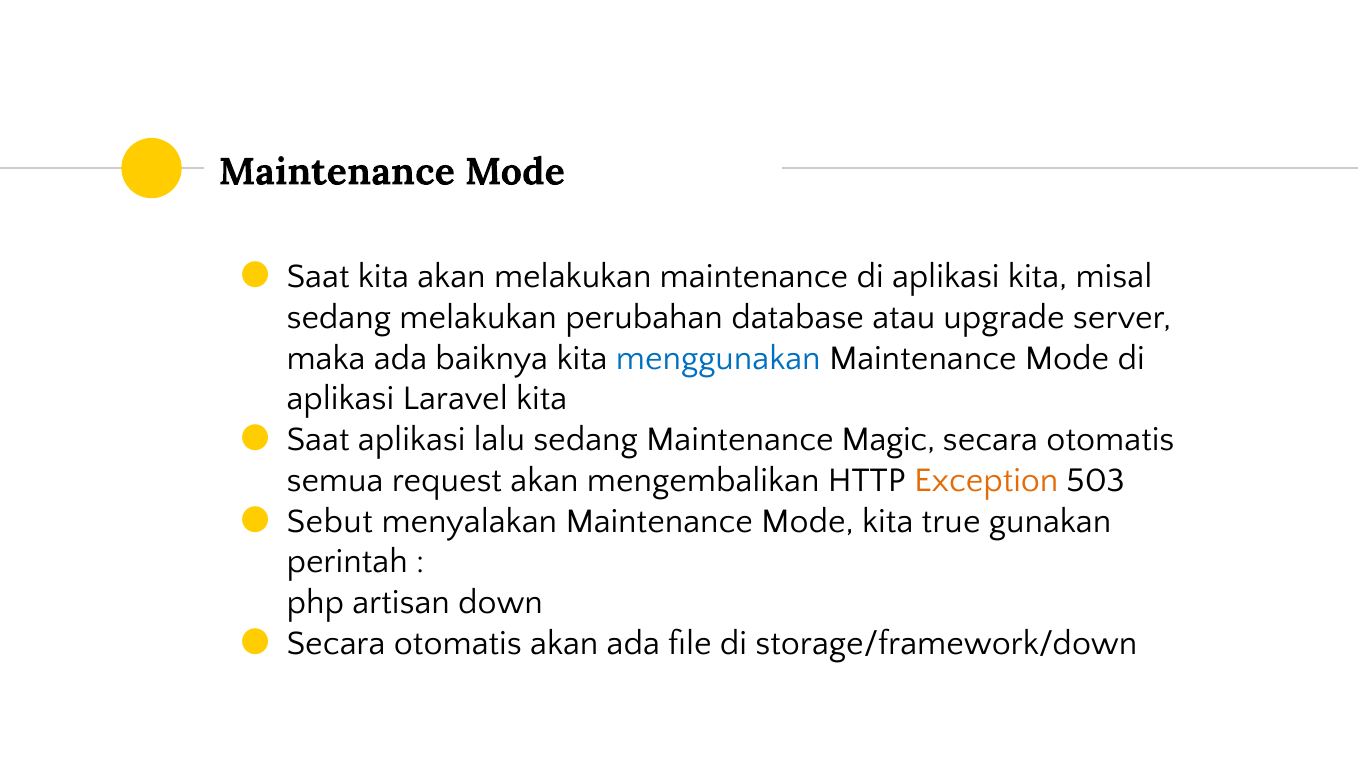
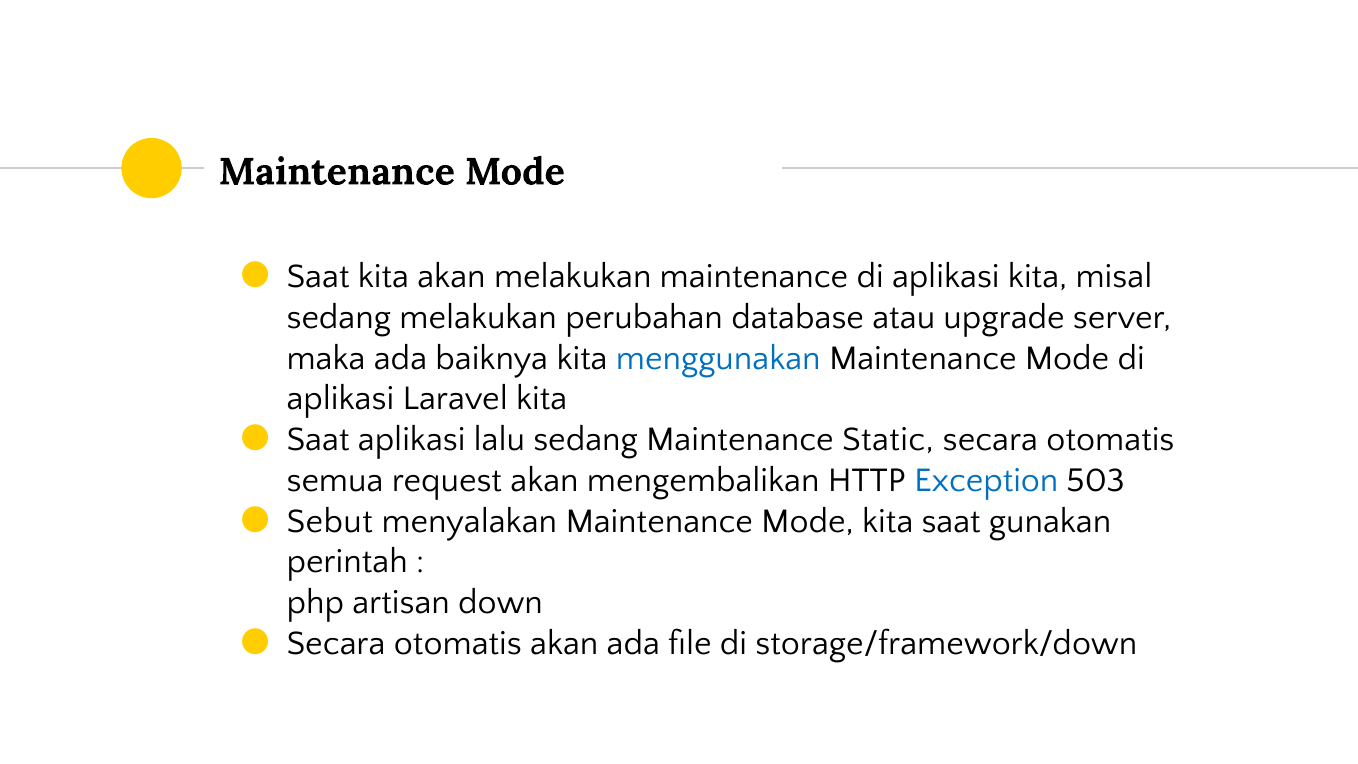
Magic: Magic -> Static
Exception colour: orange -> blue
kita true: true -> saat
